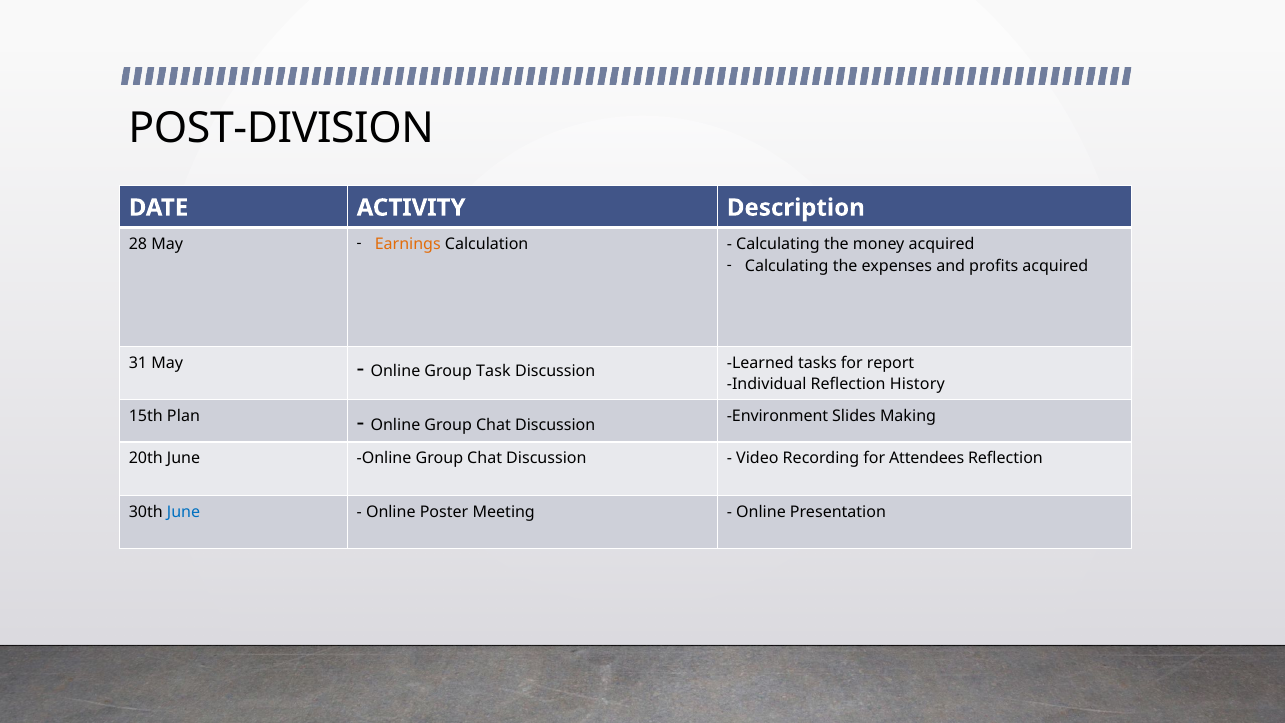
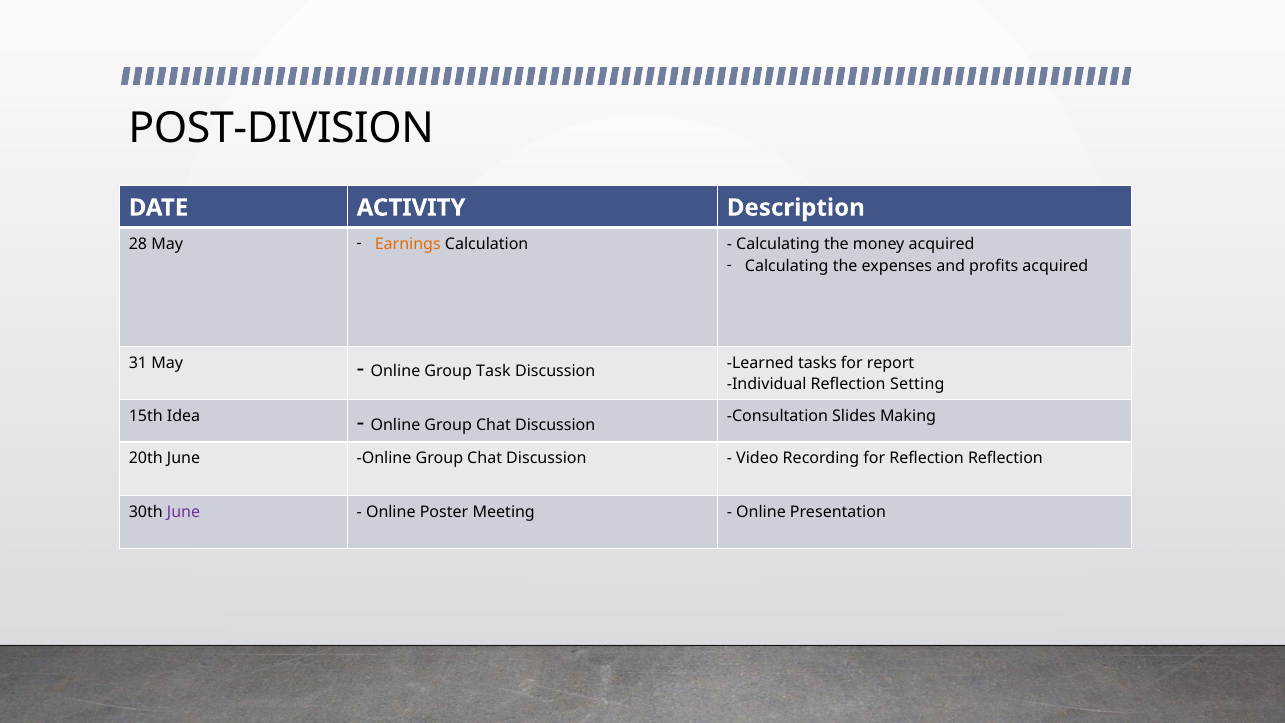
History: History -> Setting
Plan: Plan -> Idea
Environment: Environment -> Consultation
for Attendees: Attendees -> Reflection
June at (184, 512) colour: blue -> purple
